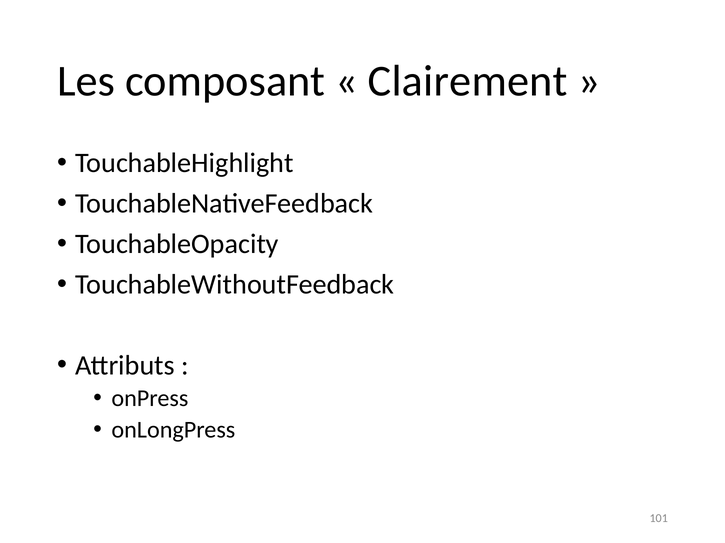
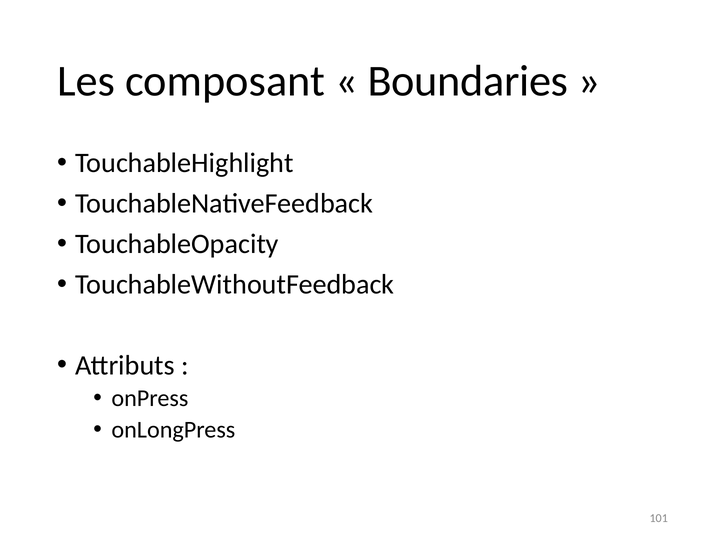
Clairement: Clairement -> Boundaries
